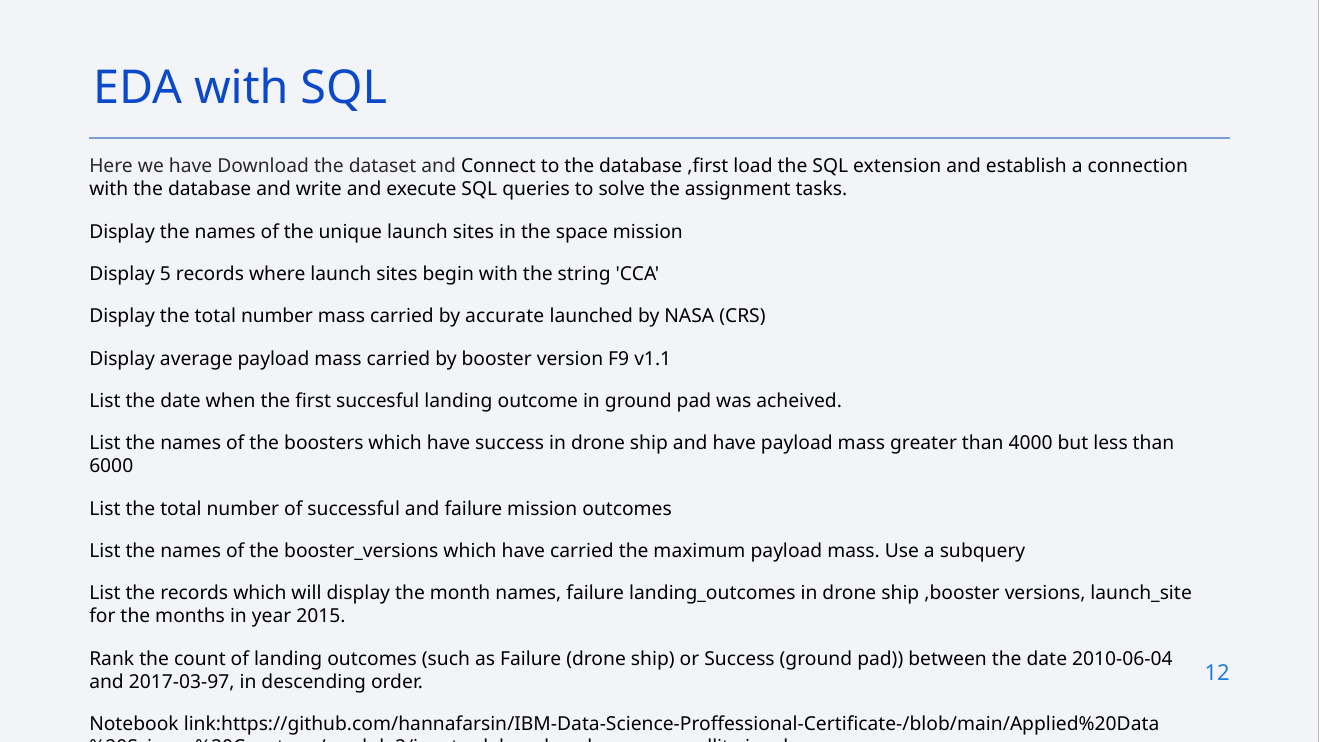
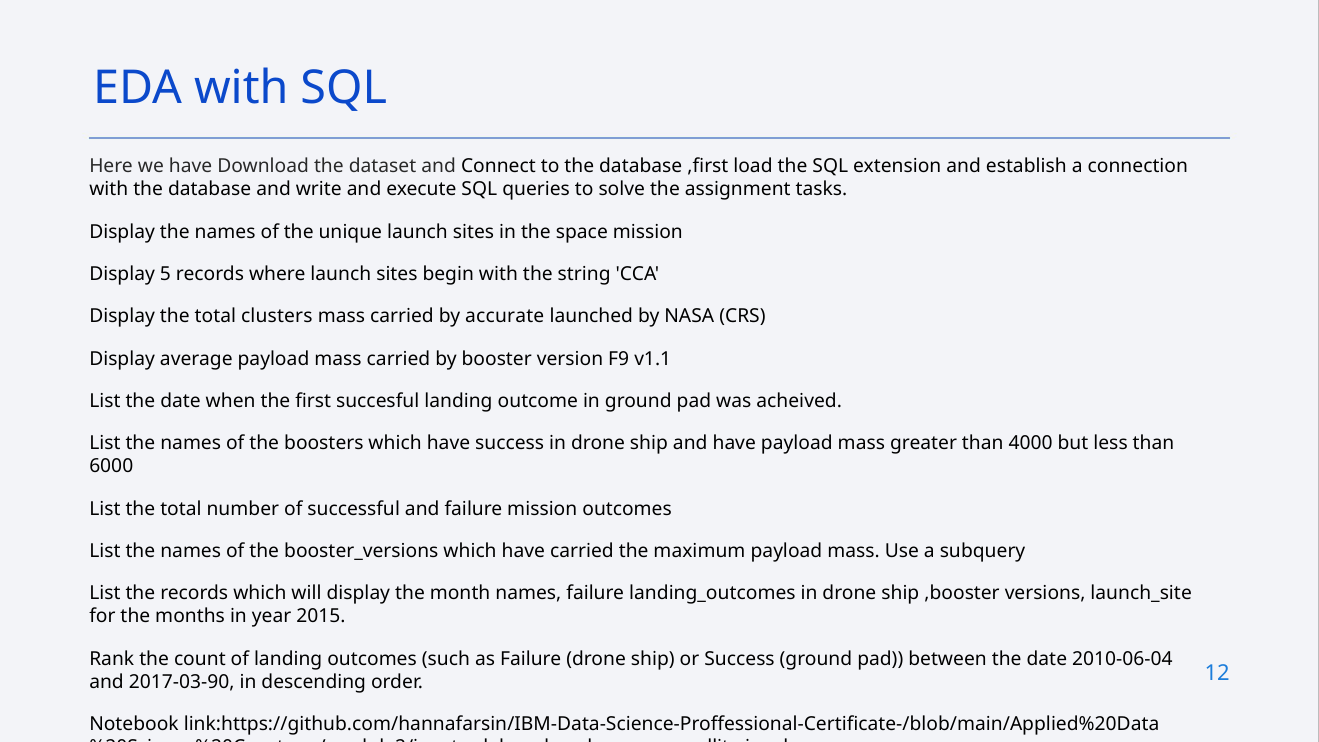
Display the total number: number -> clusters
2017-03-97: 2017-03-97 -> 2017-03-90
